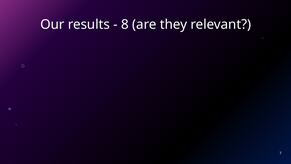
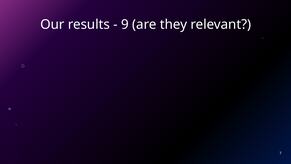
8: 8 -> 9
